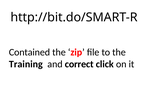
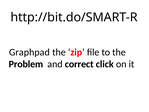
Contained: Contained -> Graphpad
Training: Training -> Problem
